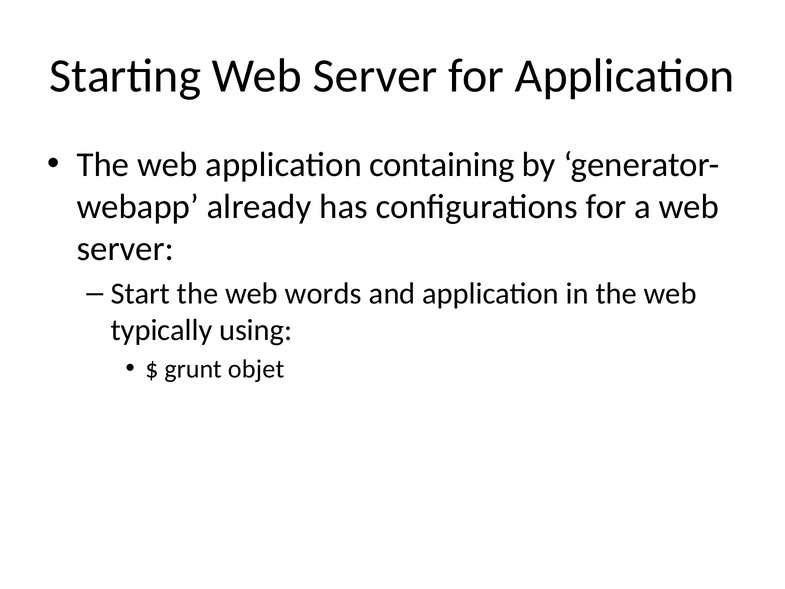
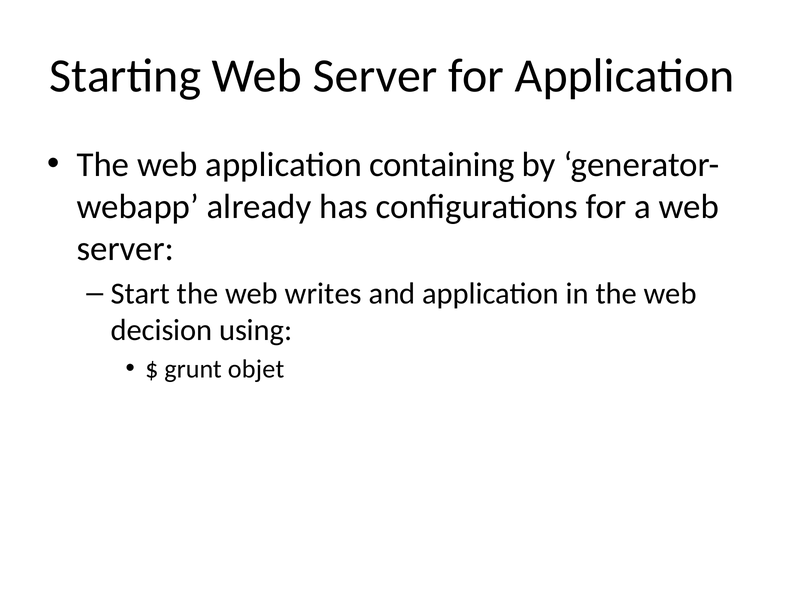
words: words -> writes
typically: typically -> decision
